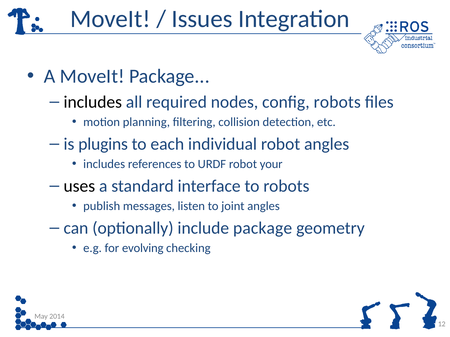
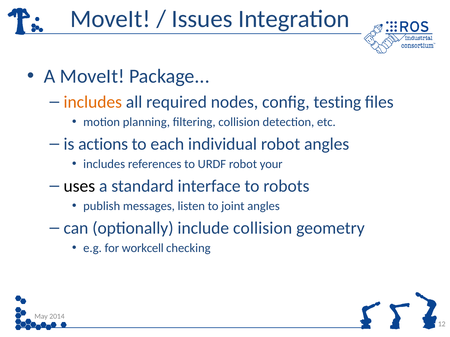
includes at (93, 102) colour: black -> orange
config robots: robots -> testing
plugins: plugins -> actions
include package: package -> collision
evolving: evolving -> workcell
